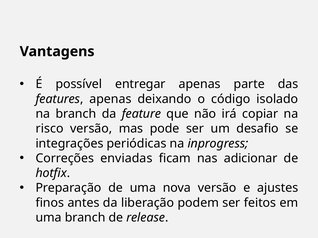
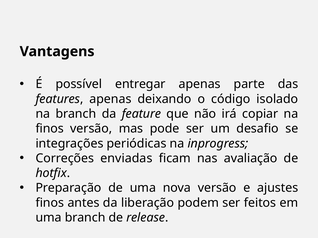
risco at (50, 129): risco -> finos
adicionar: adicionar -> avaliação
